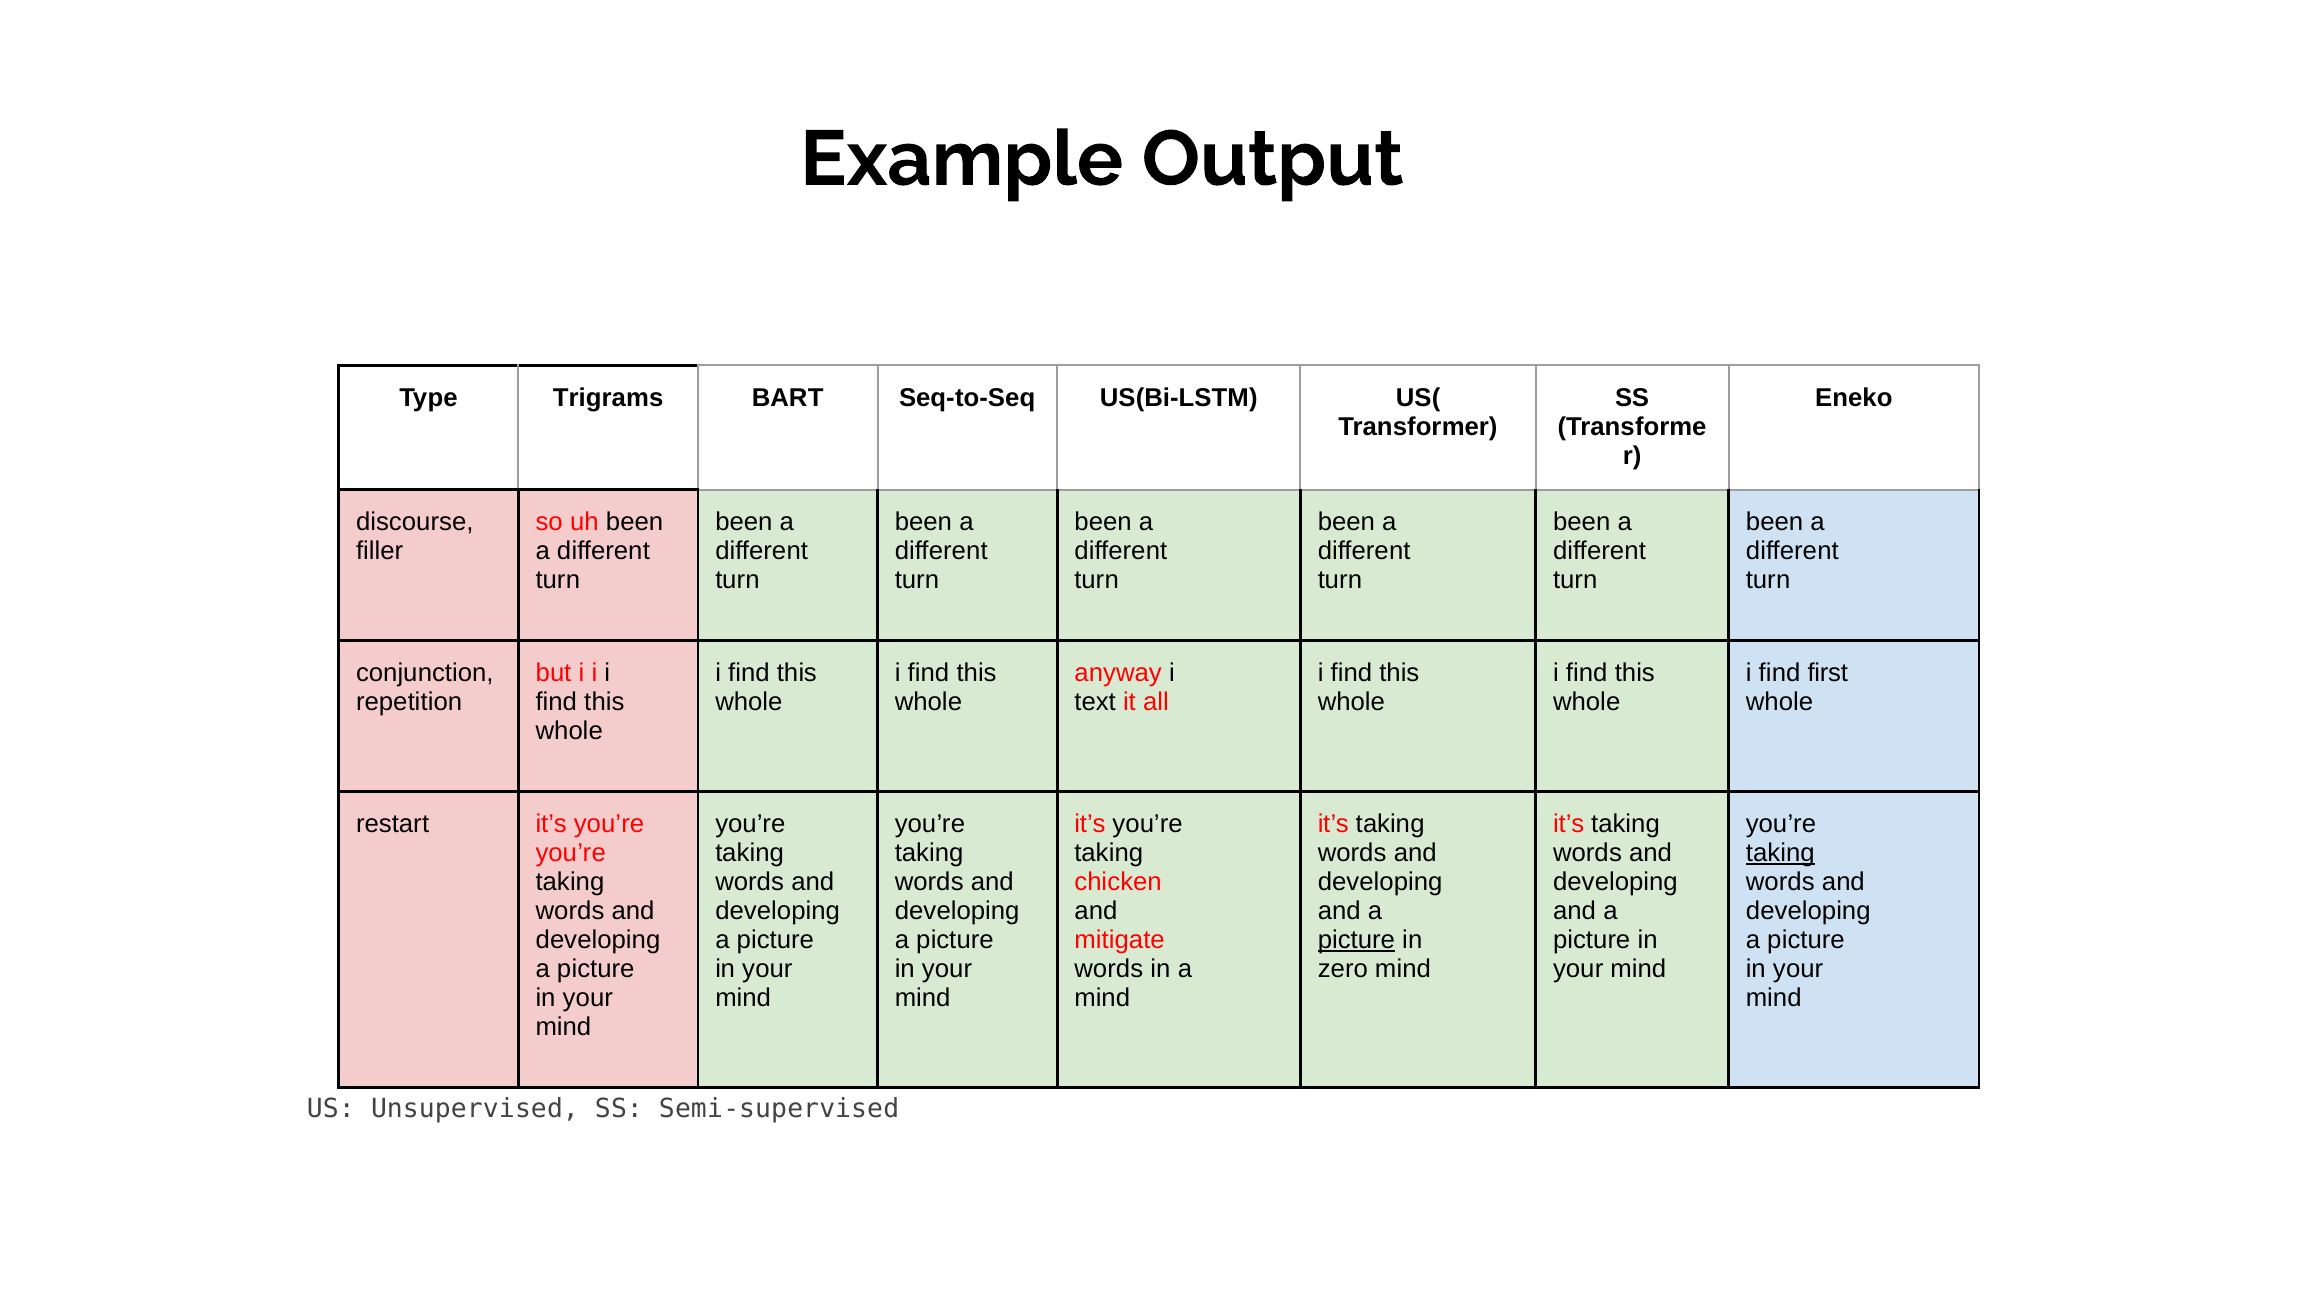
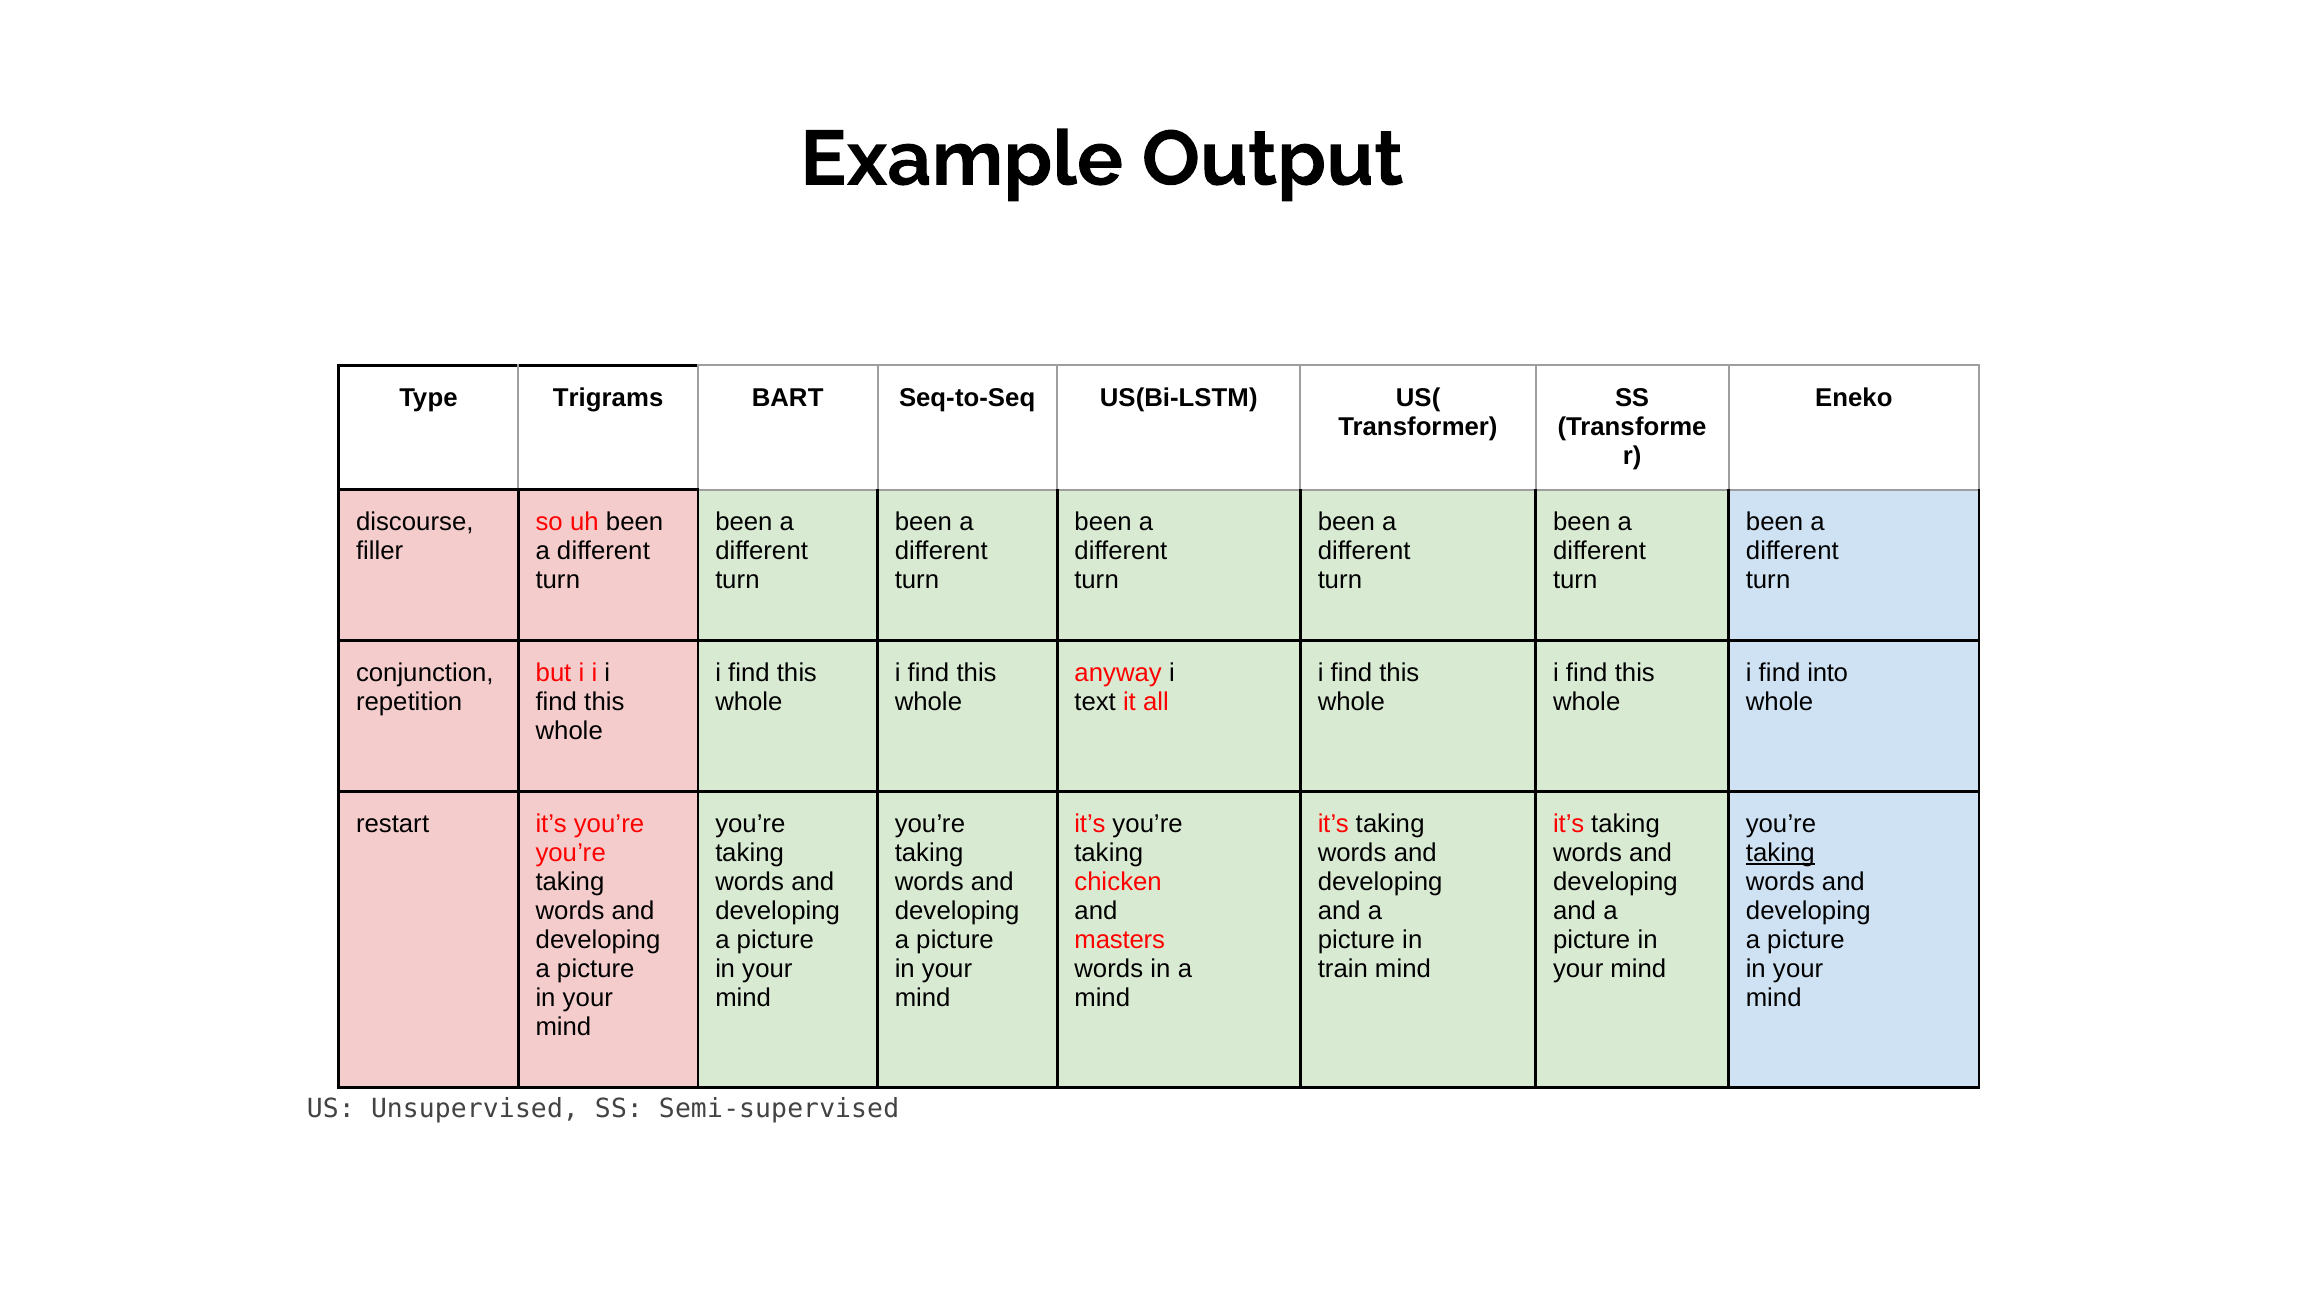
first: first -> into
mitigate: mitigate -> masters
picture at (1356, 940) underline: present -> none
zero: zero -> train
